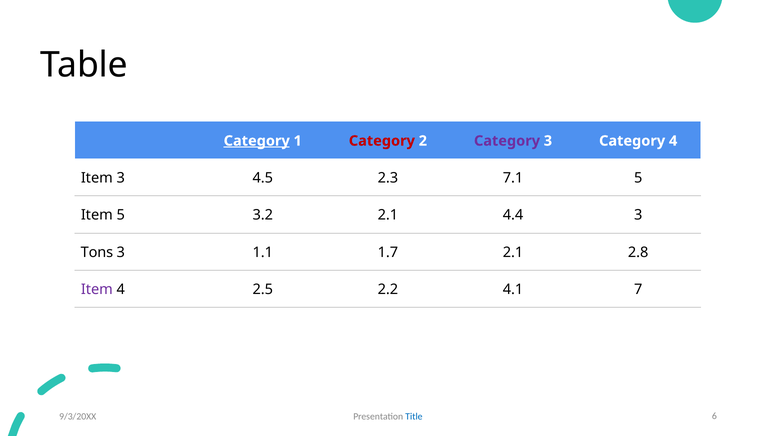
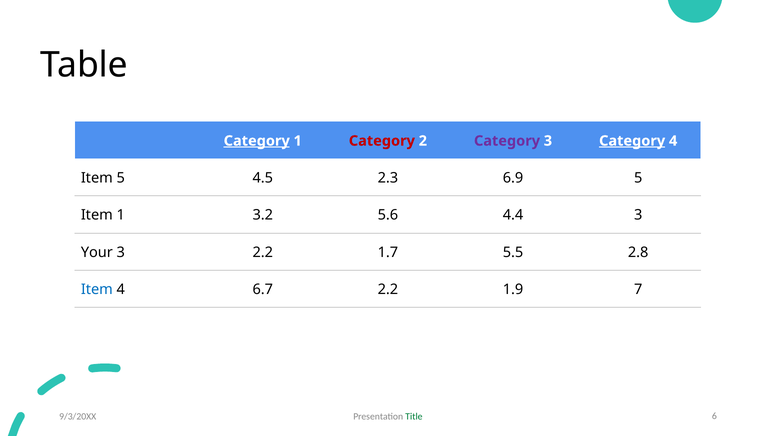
Category at (632, 141) underline: none -> present
Item 3: 3 -> 5
7.1: 7.1 -> 6.9
Item 5: 5 -> 1
3.2 2.1: 2.1 -> 5.6
Tons: Tons -> Your
3 1.1: 1.1 -> 2.2
1.7 2.1: 2.1 -> 5.5
Item at (97, 290) colour: purple -> blue
2.5: 2.5 -> 6.7
4.1: 4.1 -> 1.9
Title colour: blue -> green
